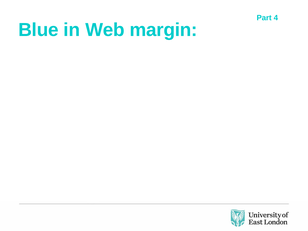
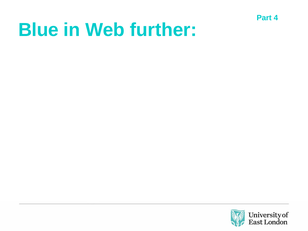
margin: margin -> further
